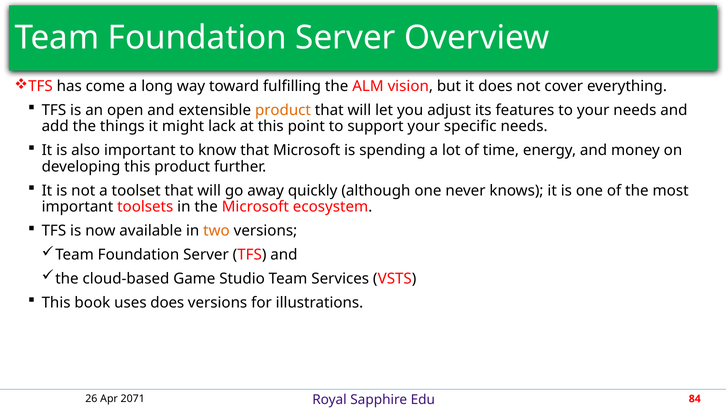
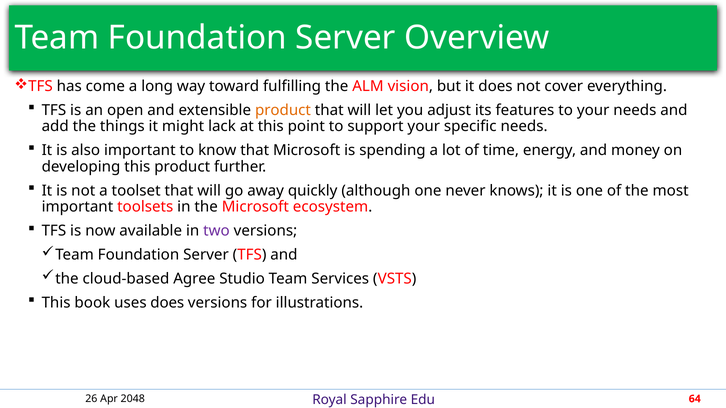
two colour: orange -> purple
Game: Game -> Agree
2071: 2071 -> 2048
84: 84 -> 64
